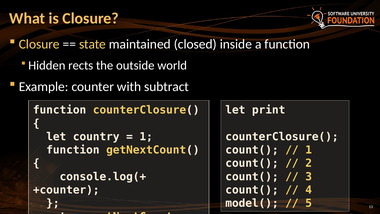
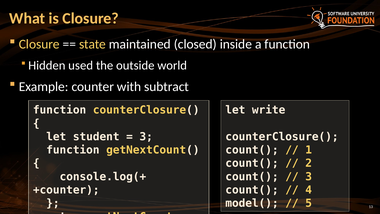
rects: rects -> used
print: print -> write
country: country -> student
1 at (146, 137): 1 -> 3
